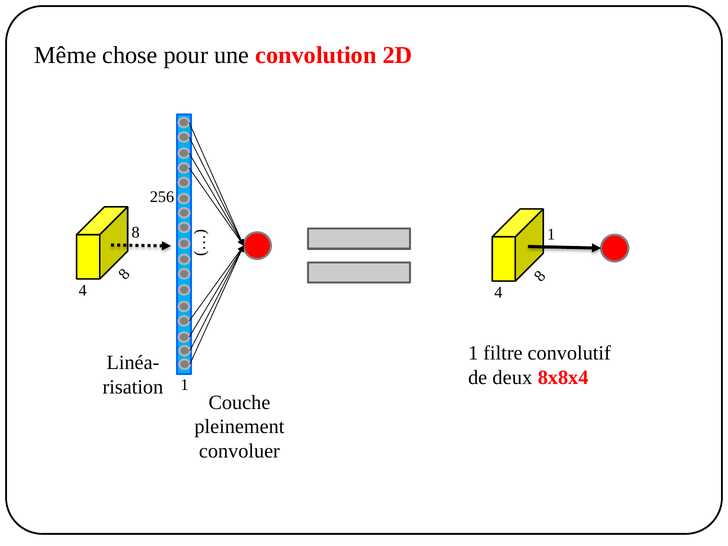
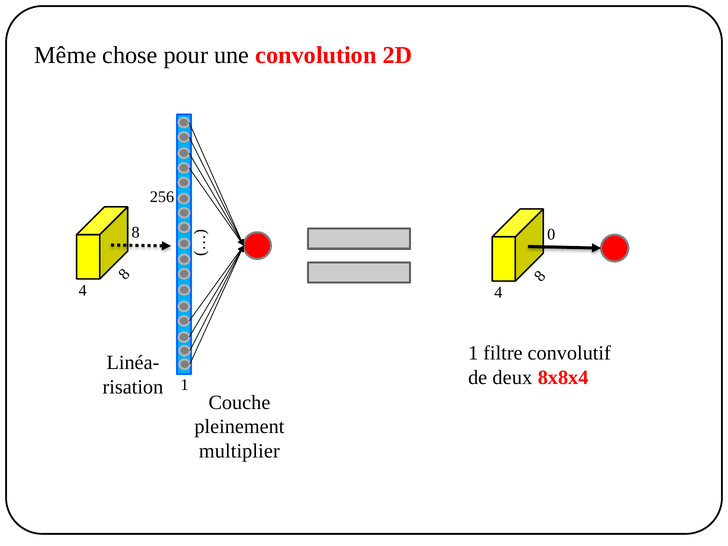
1 at (551, 234): 1 -> 0
convoluer: convoluer -> multiplier
